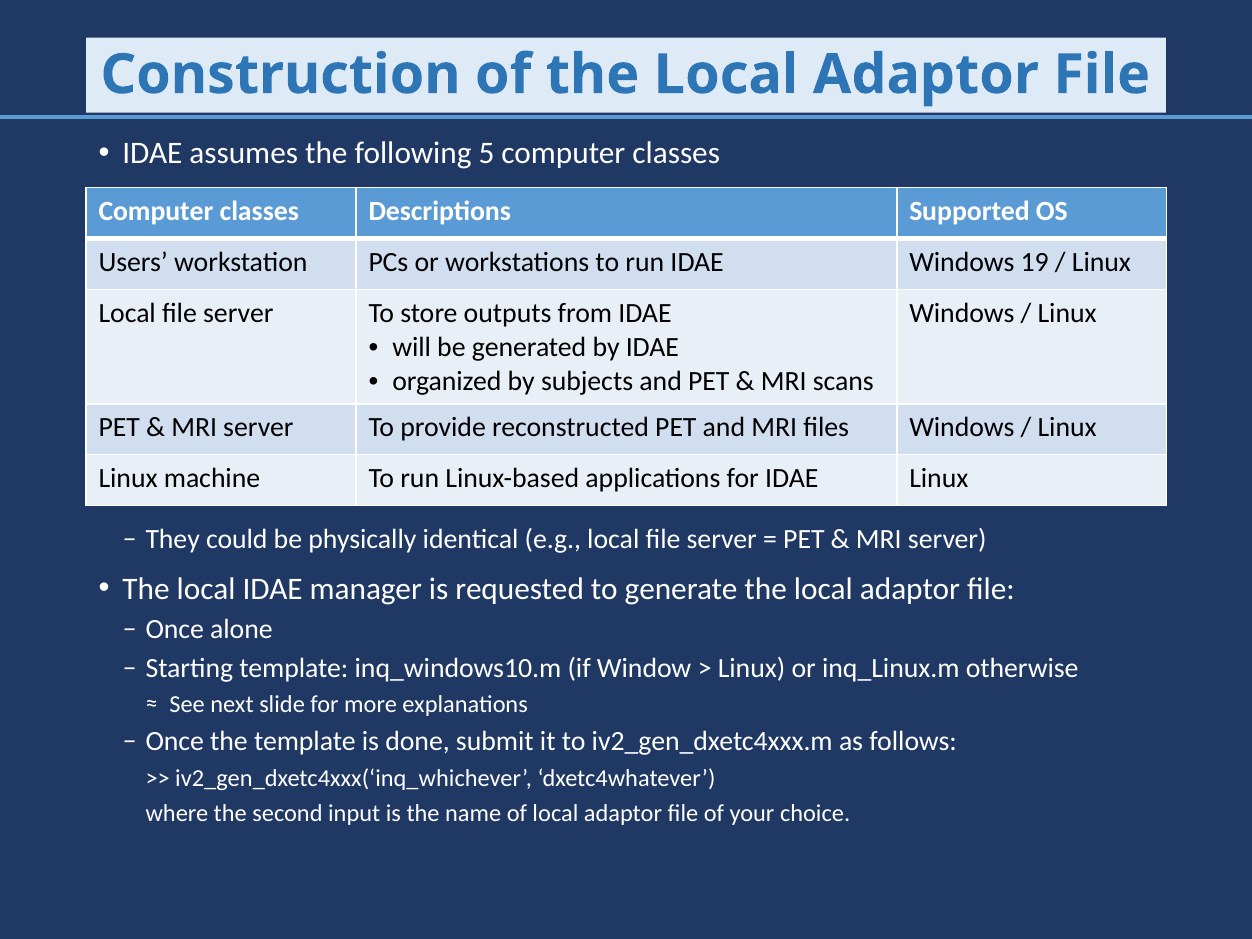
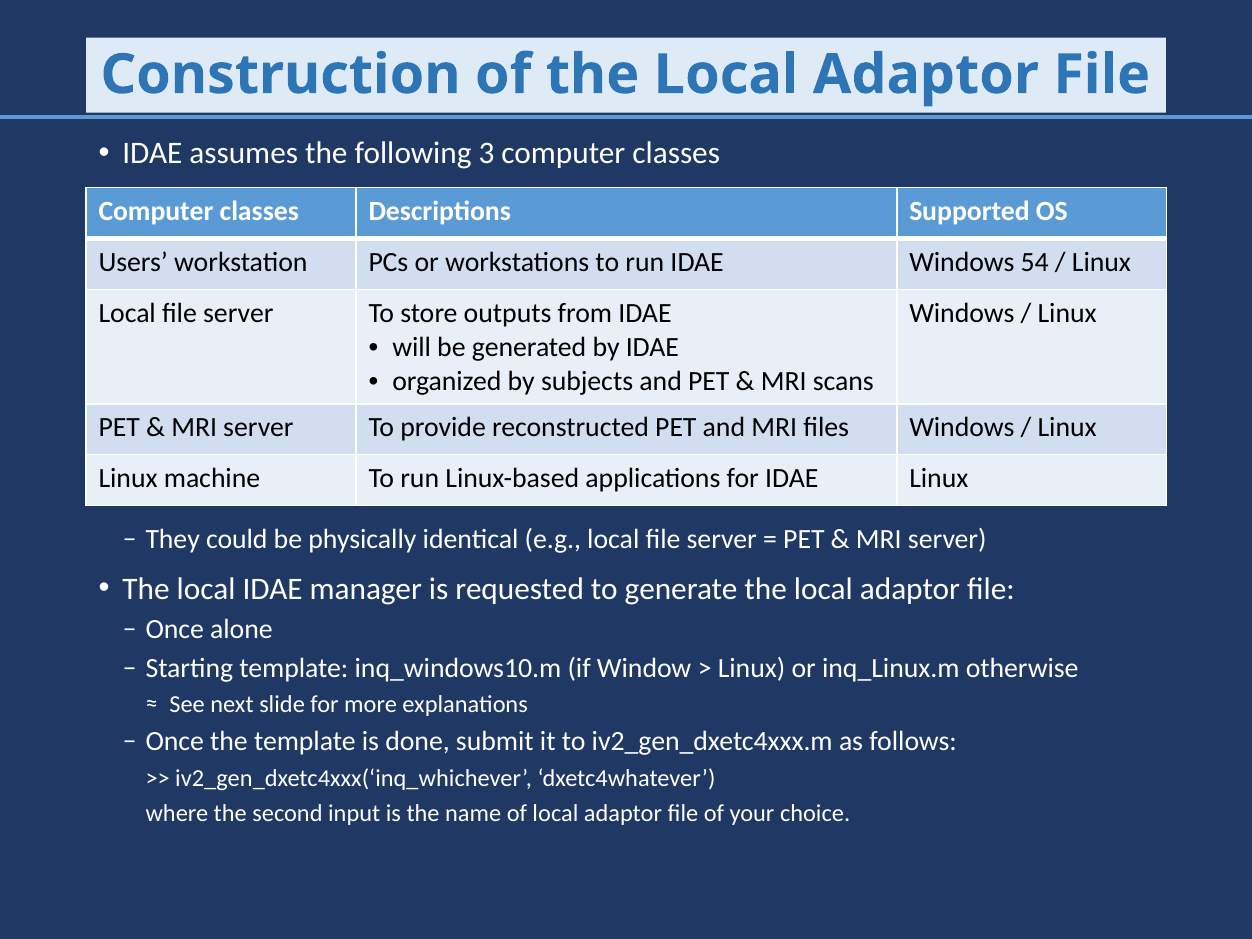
5: 5 -> 3
19: 19 -> 54
